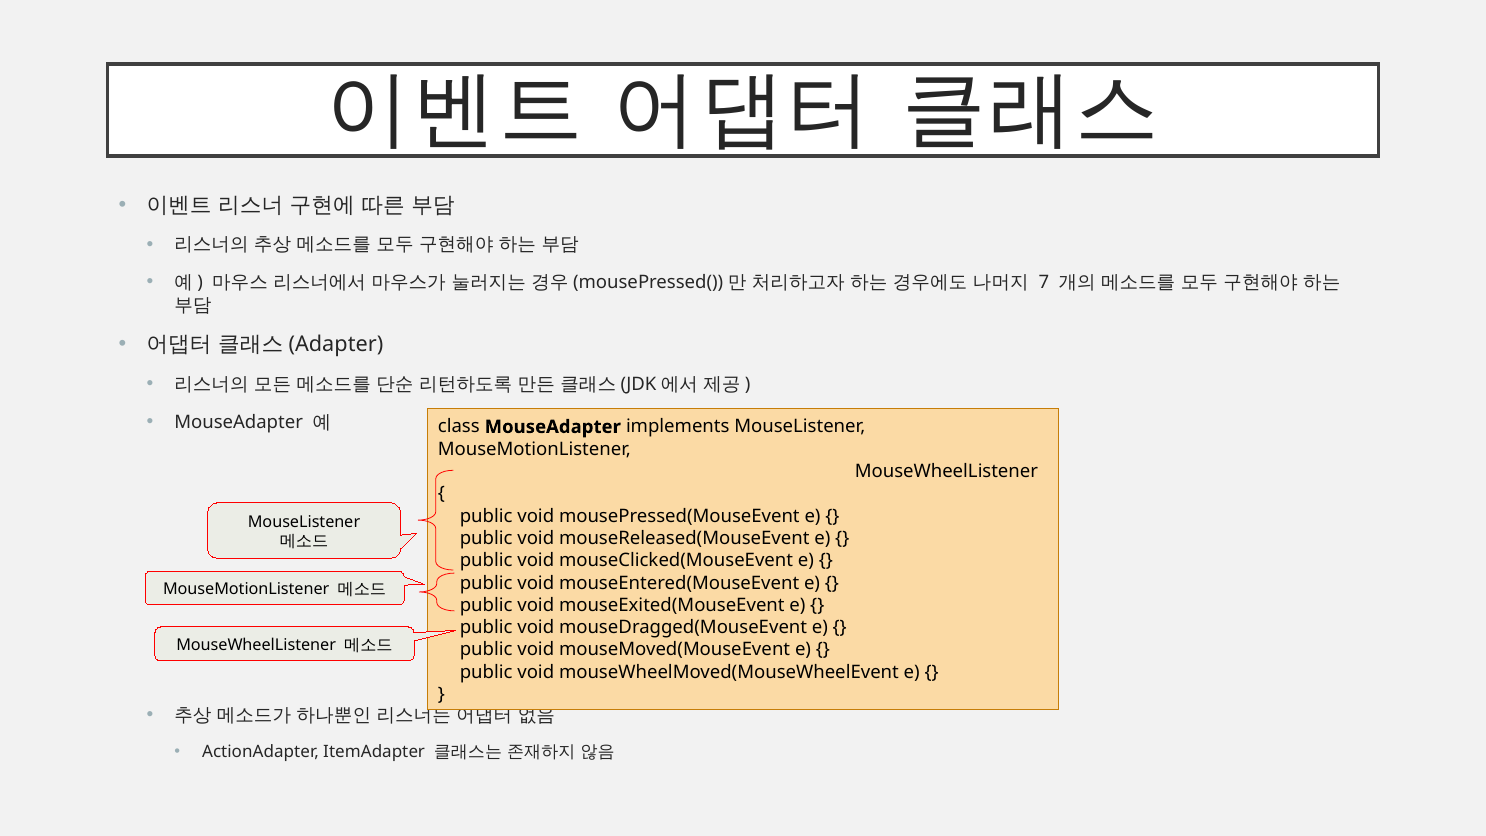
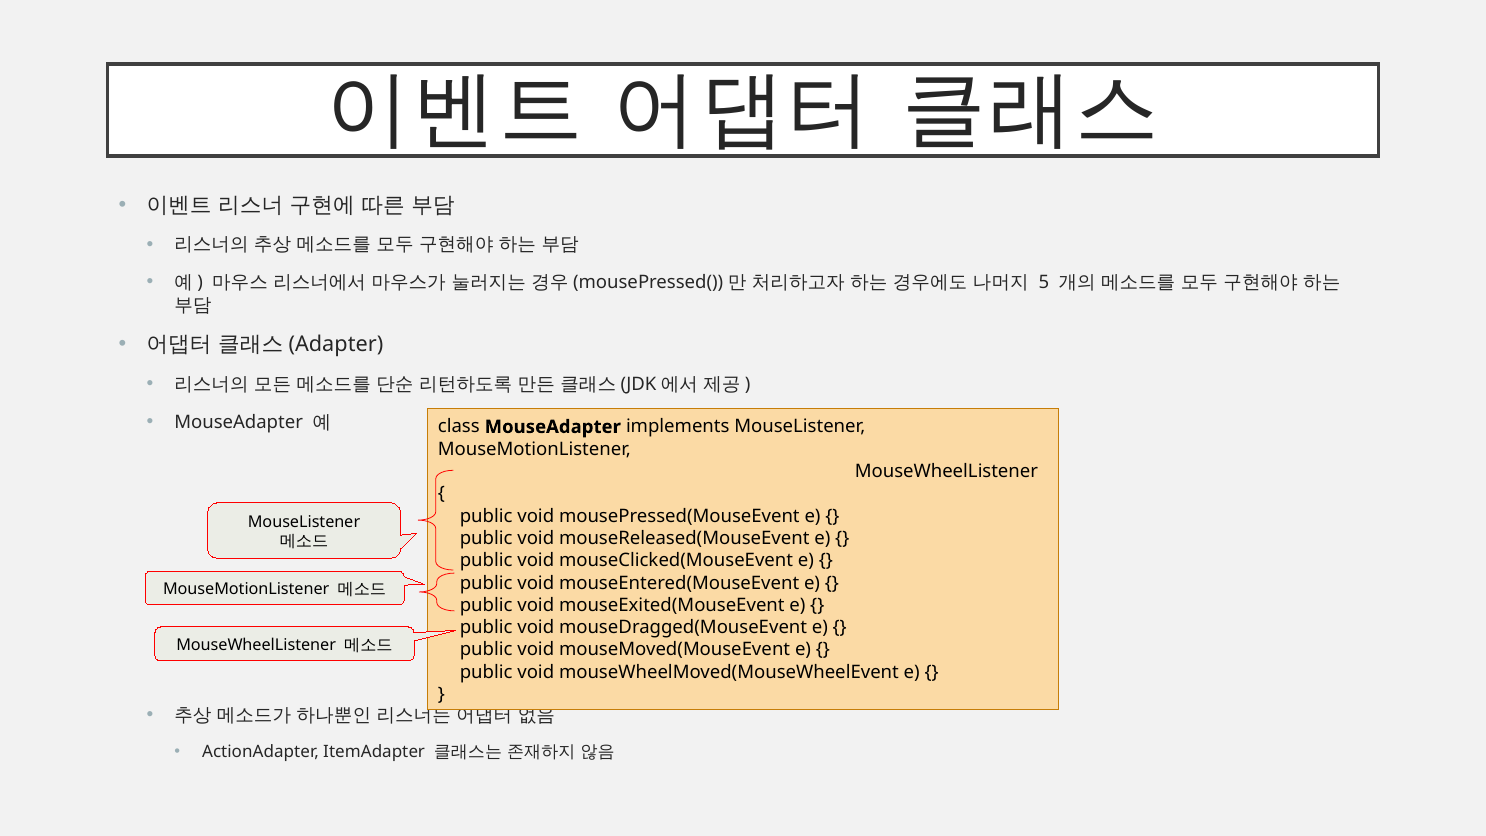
7: 7 -> 5
